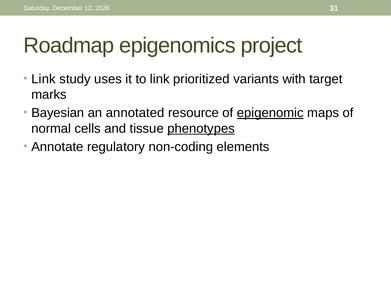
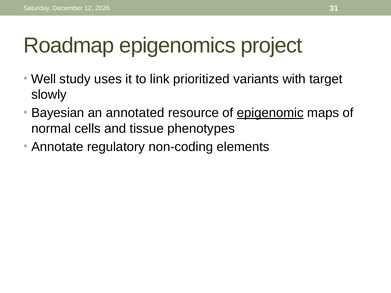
Link at (44, 79): Link -> Well
marks: marks -> slowly
phenotypes underline: present -> none
